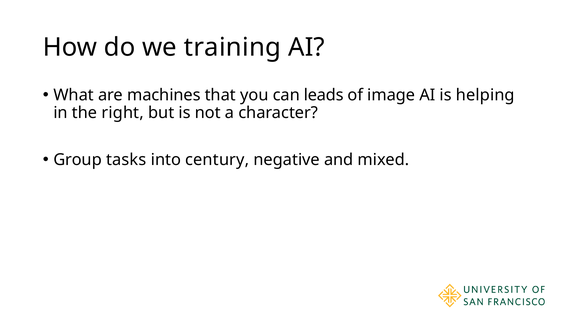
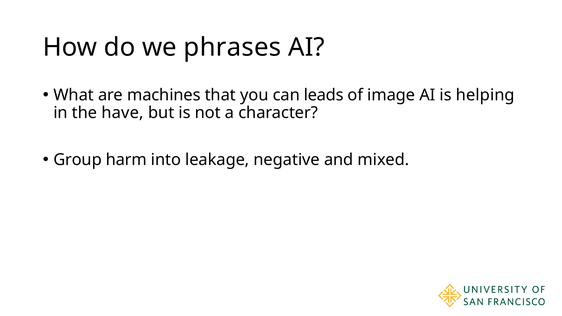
training: training -> phrases
right: right -> have
tasks: tasks -> harm
century: century -> leakage
